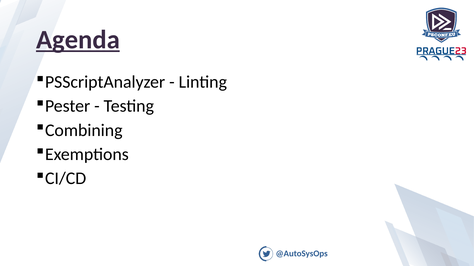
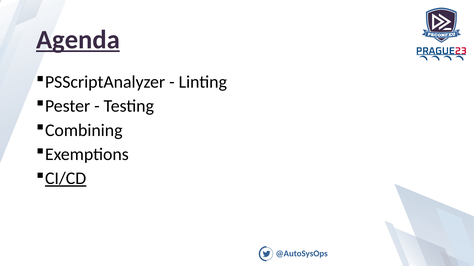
CI/CD underline: none -> present
